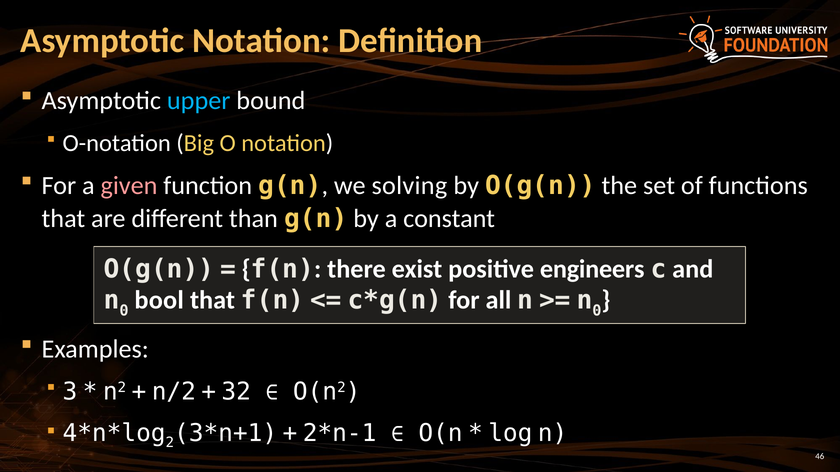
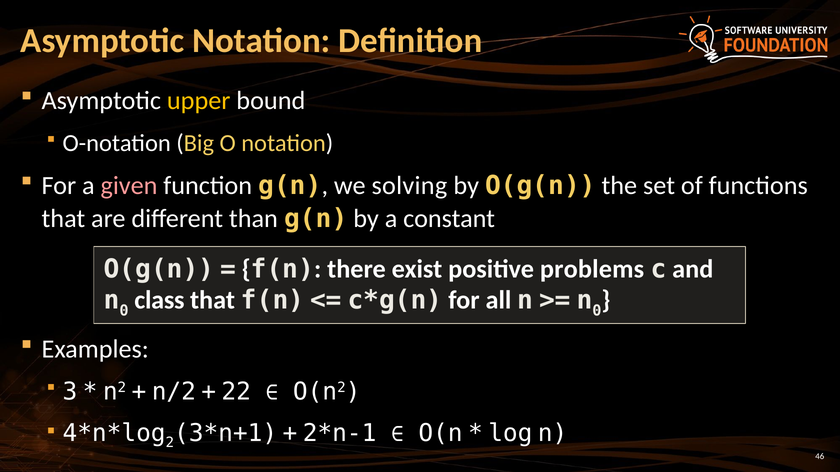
upper colour: light blue -> yellow
engineers: engineers -> problems
bool: bool -> class
32: 32 -> 22
